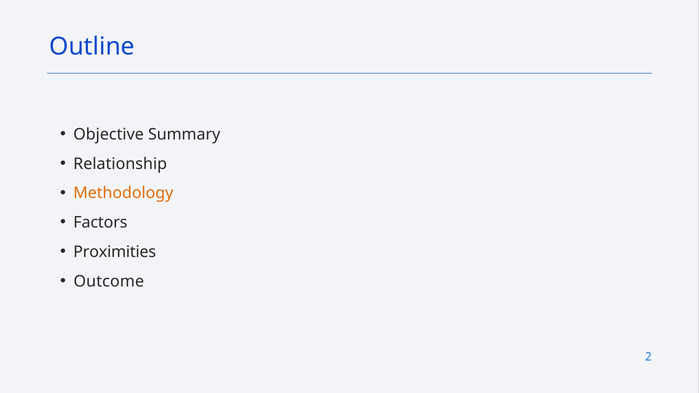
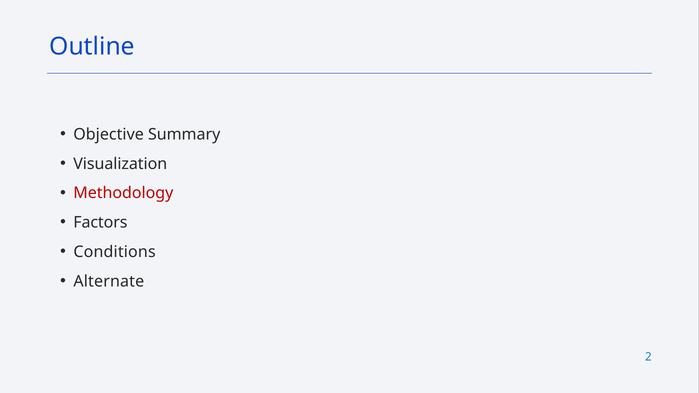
Relationship: Relationship -> Visualization
Methodology colour: orange -> red
Proximities: Proximities -> Conditions
Outcome: Outcome -> Alternate
